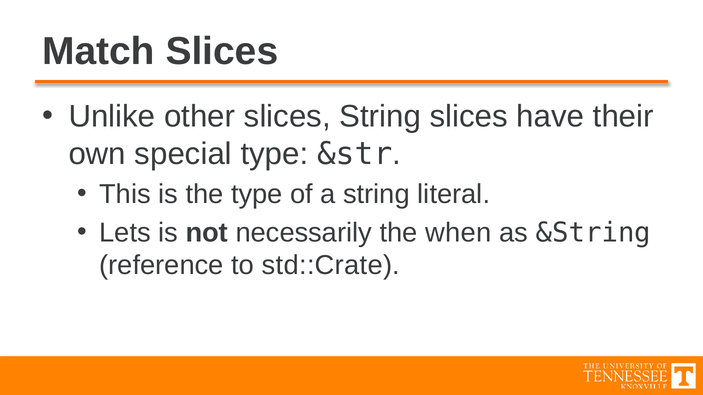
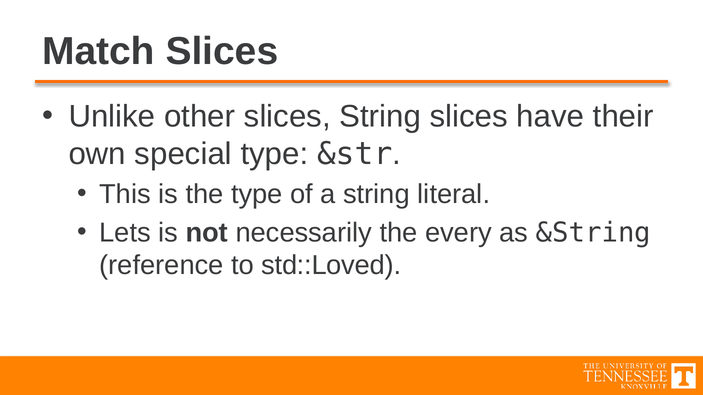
when: when -> every
std::Crate: std::Crate -> std::Loved
